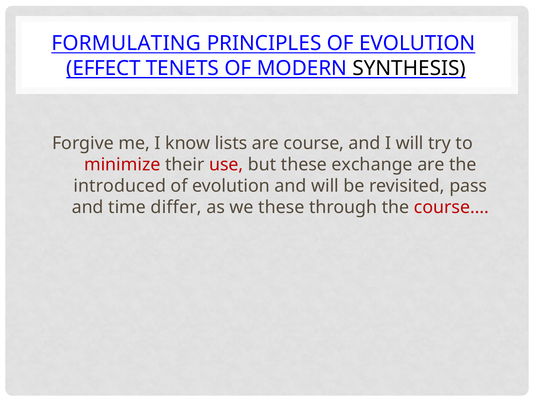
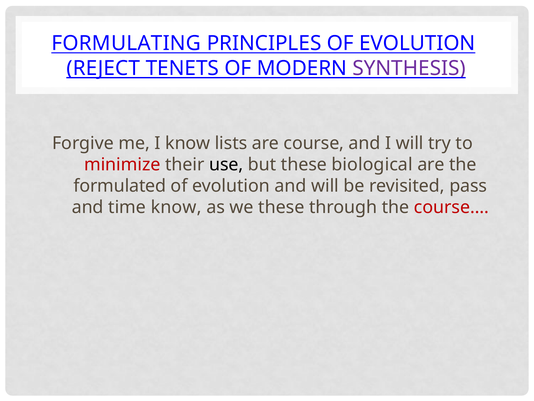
EFFECT: EFFECT -> REJECT
SYNTHESIS colour: black -> purple
use colour: red -> black
exchange: exchange -> biological
introduced: introduced -> formulated
time differ: differ -> know
